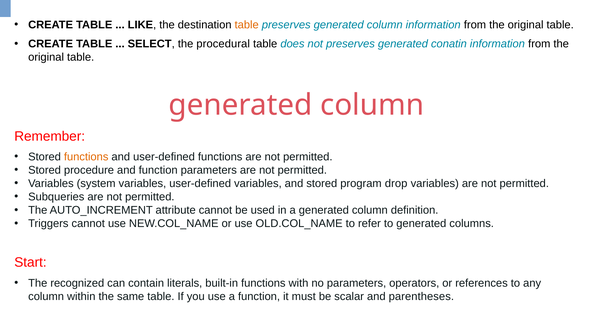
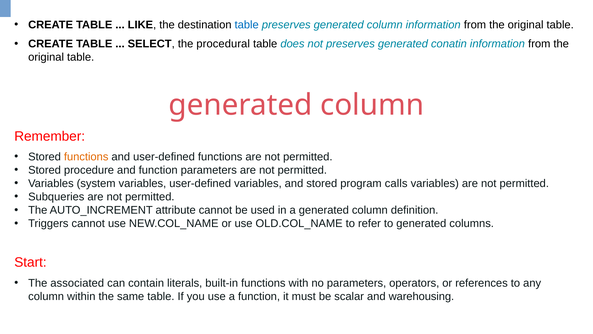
table at (247, 25) colour: orange -> blue
drop: drop -> calls
recognized: recognized -> associated
parentheses: parentheses -> warehousing
